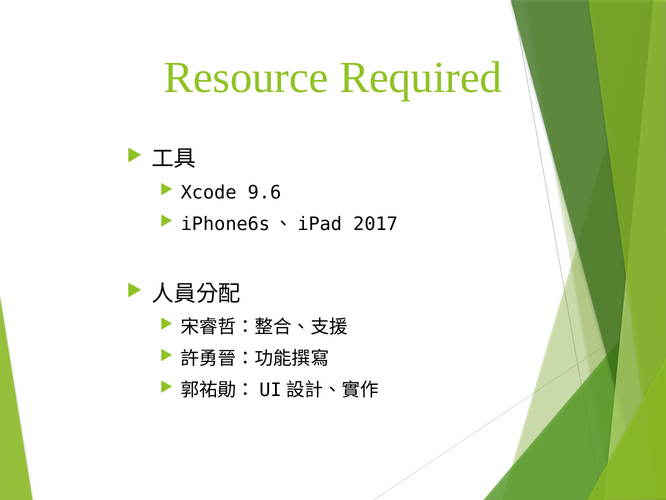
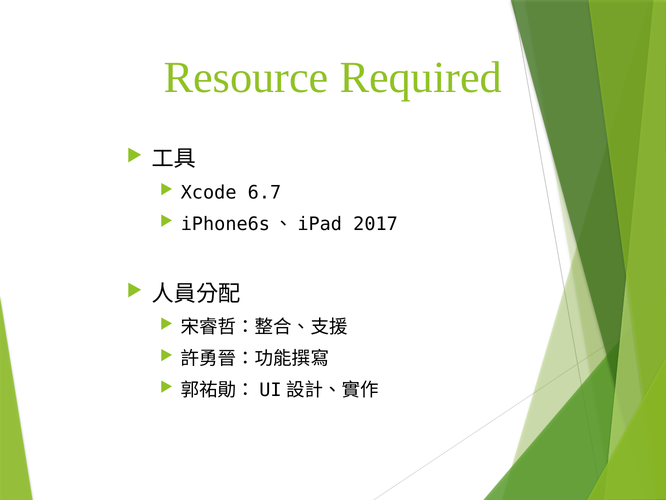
9.6: 9.6 -> 6.7
